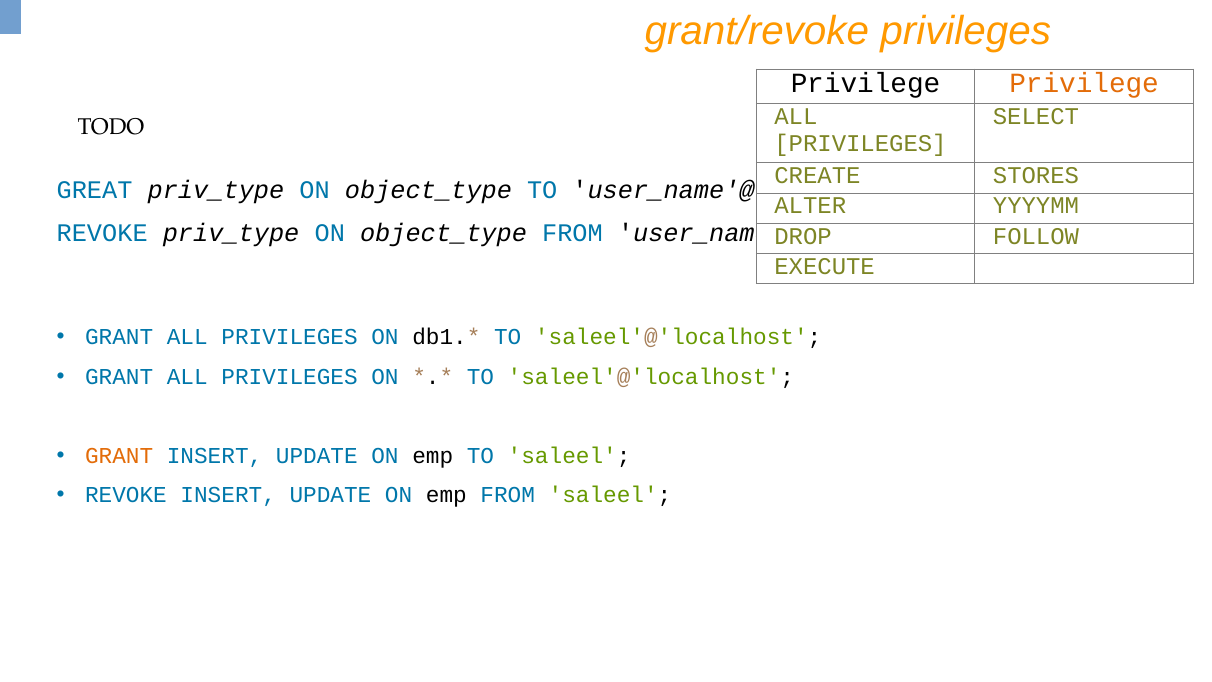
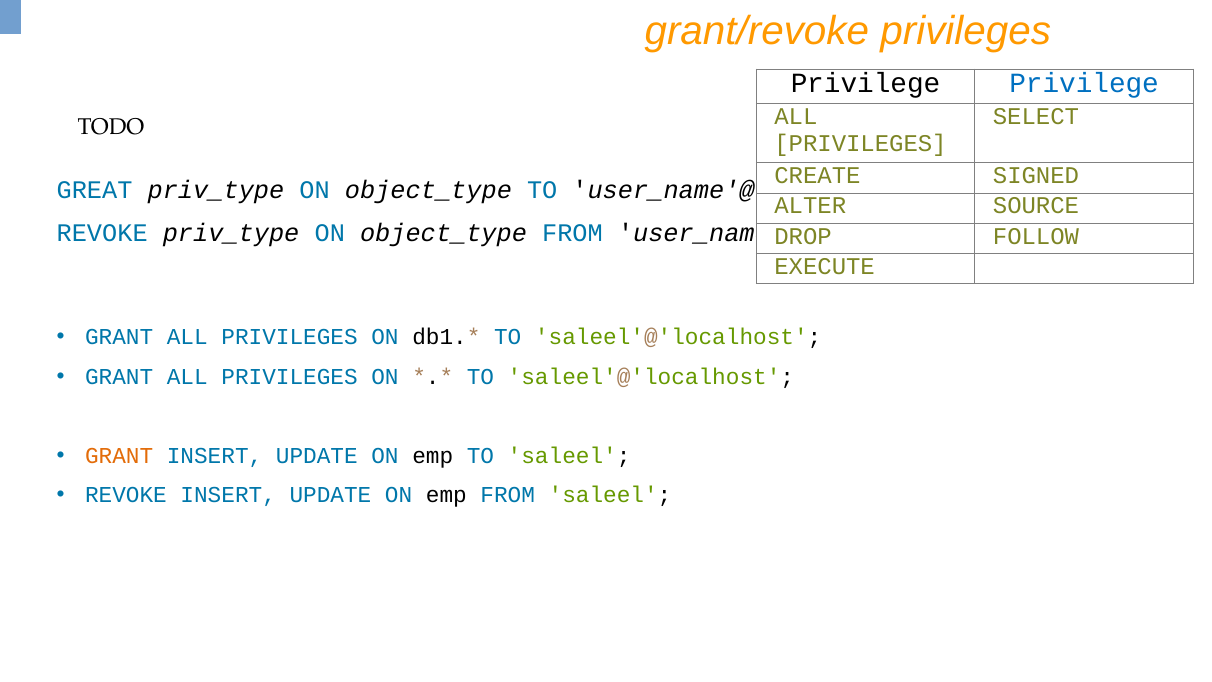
Privilege at (1084, 84) colour: orange -> blue
STORES: STORES -> SIGNED
YYYYMM: YYYYMM -> SOURCE
